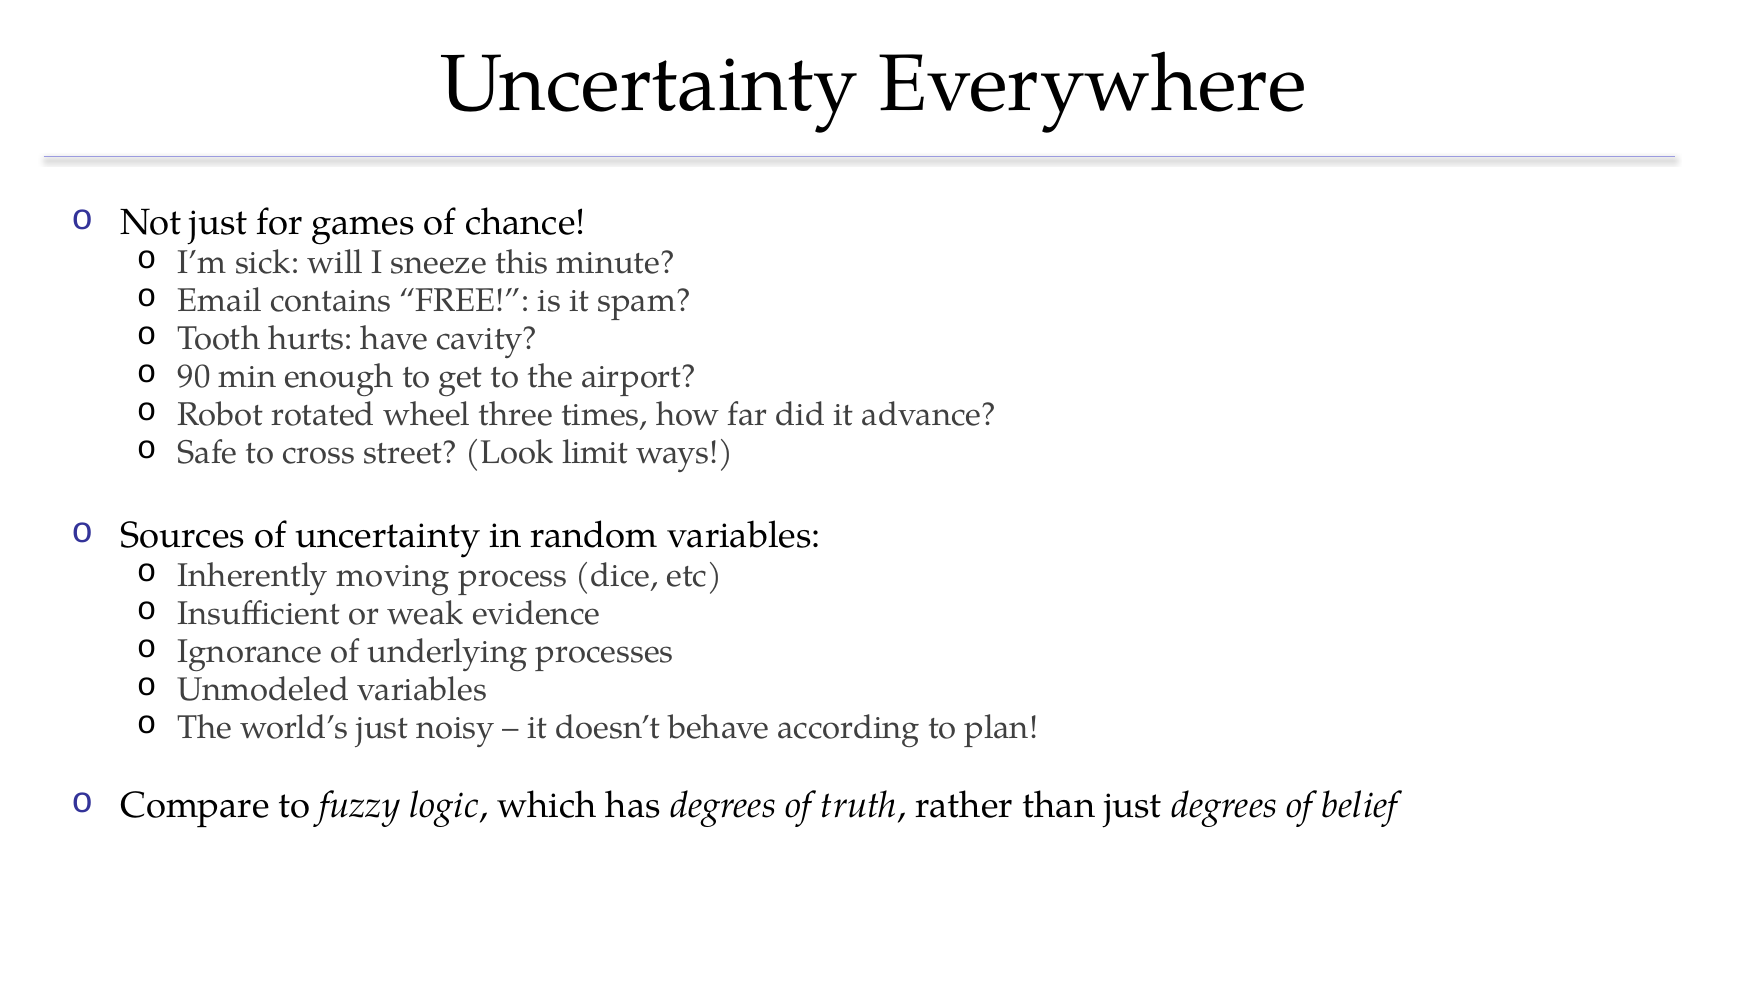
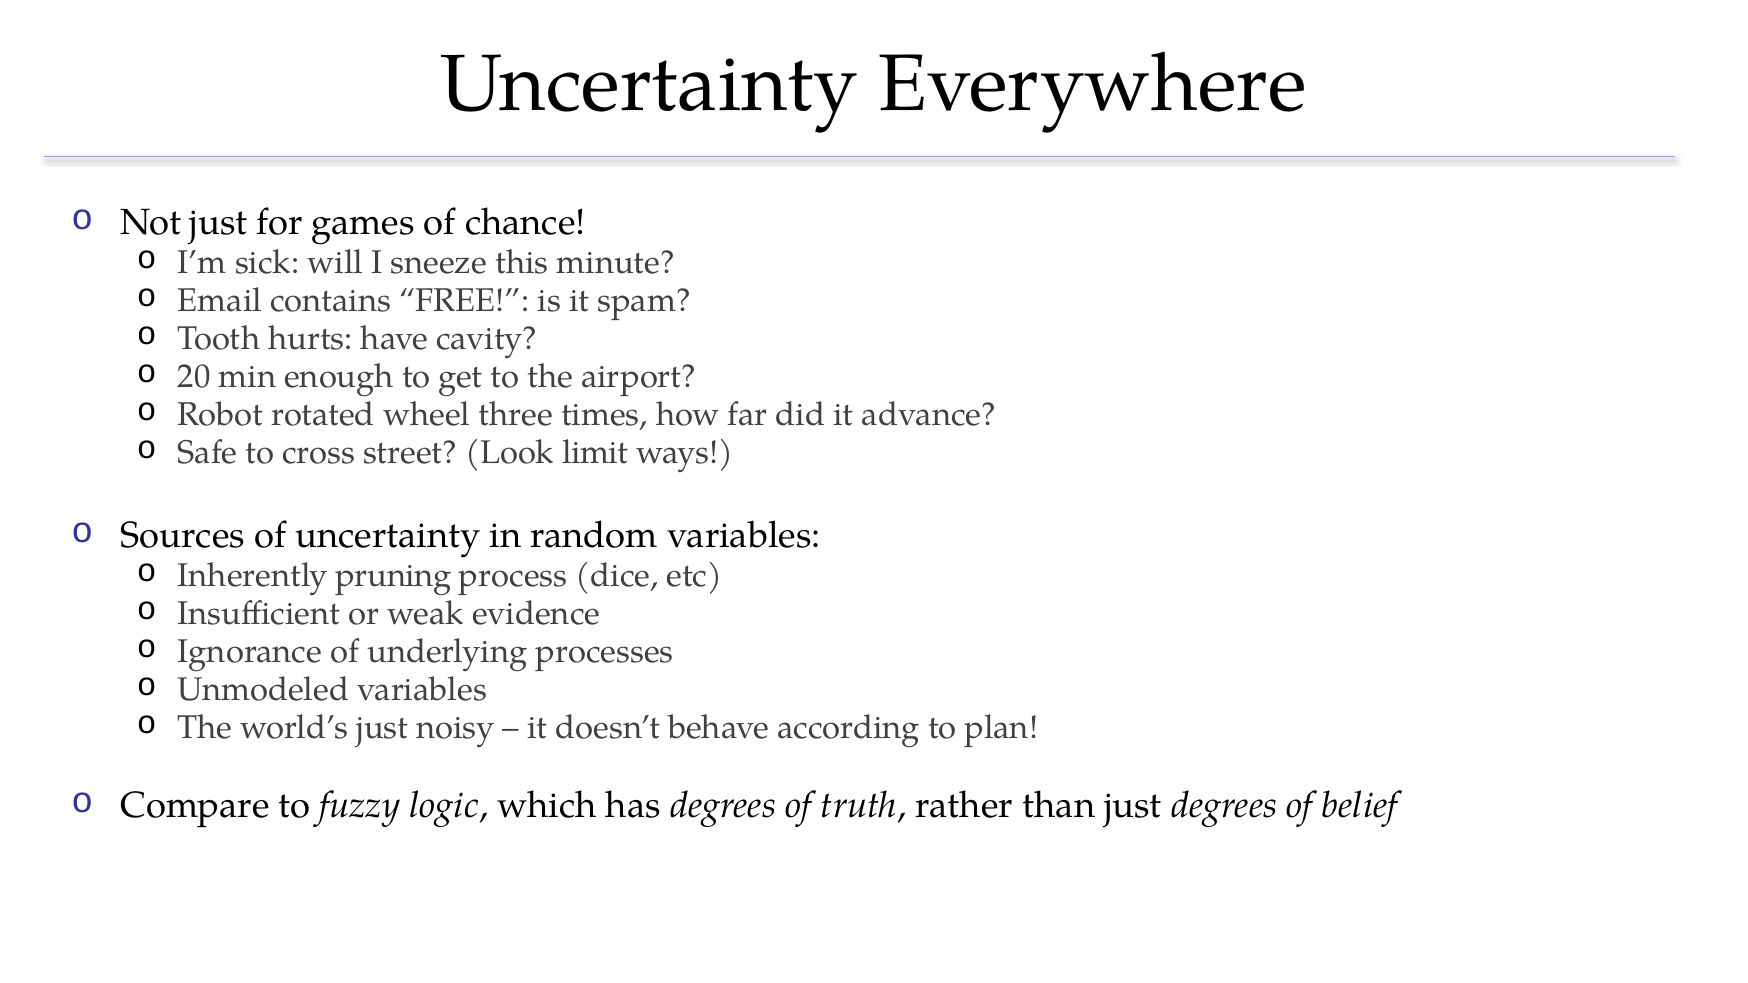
90: 90 -> 20
moving: moving -> pruning
